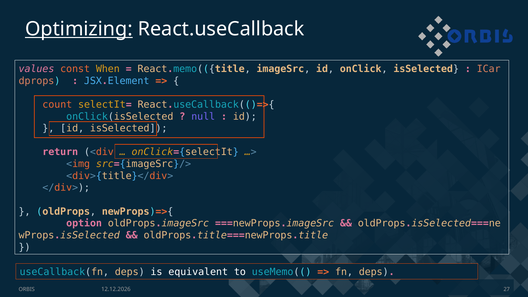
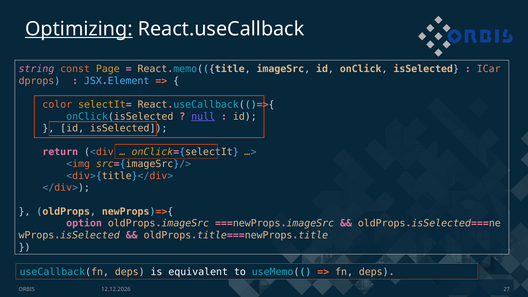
values: values -> string
When: When -> Page
count: count -> color
null underline: none -> present
